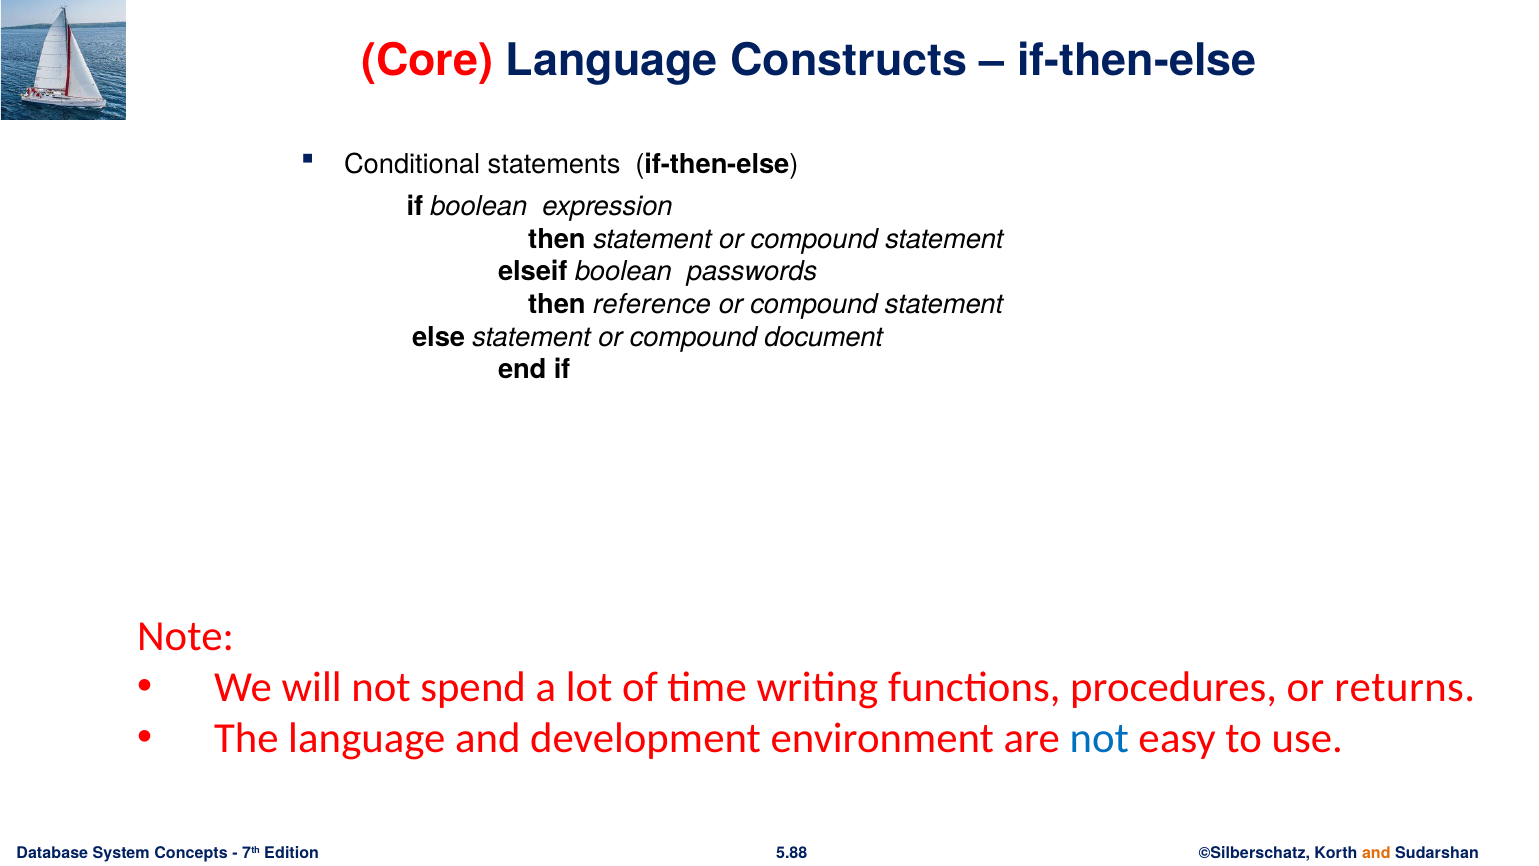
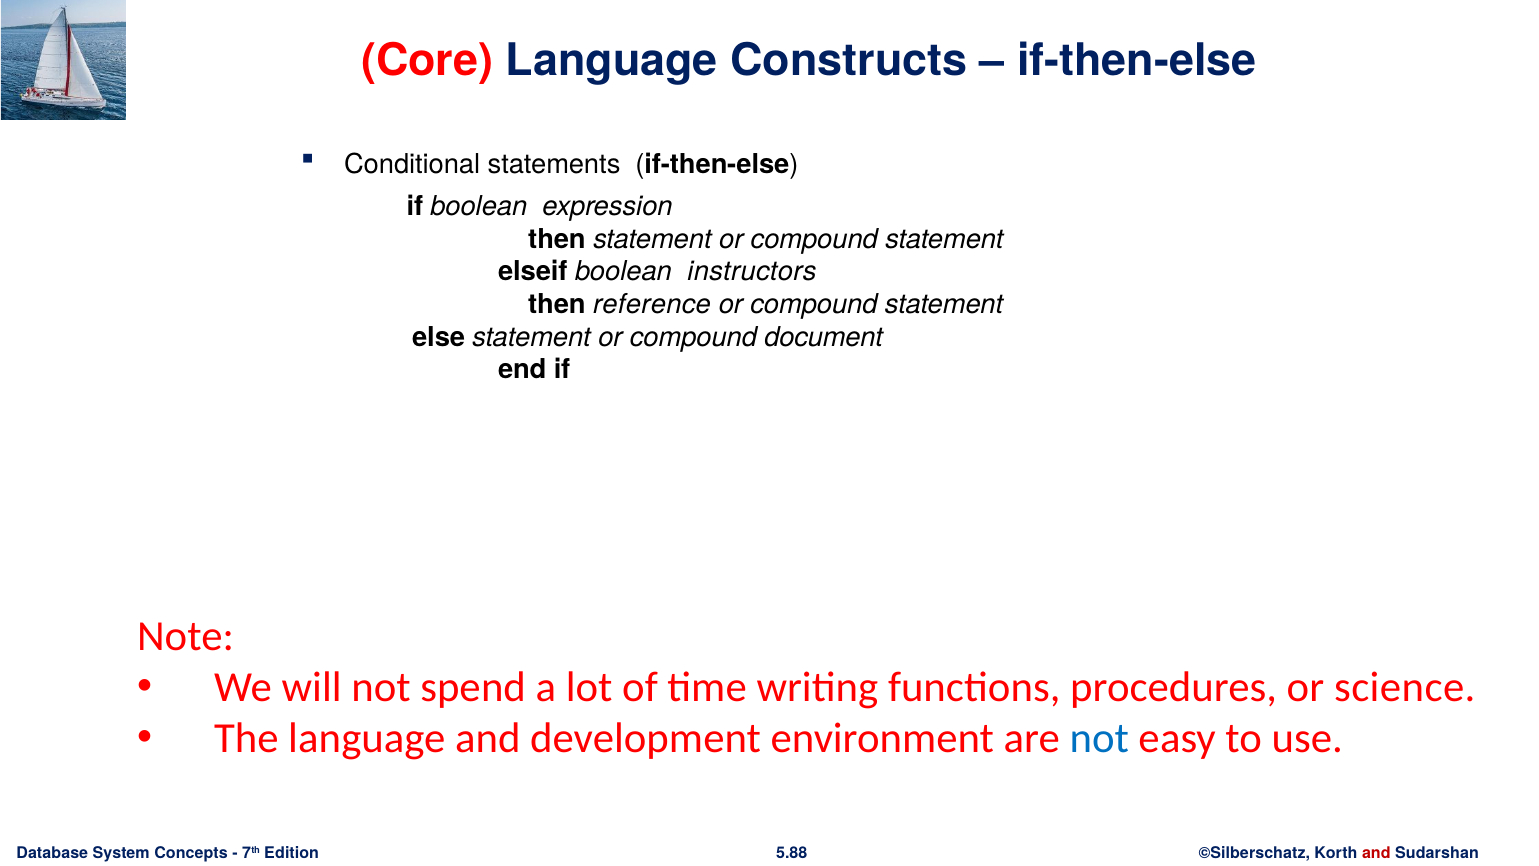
passwords: passwords -> instructors
returns: returns -> science
and at (1376, 853) colour: orange -> red
